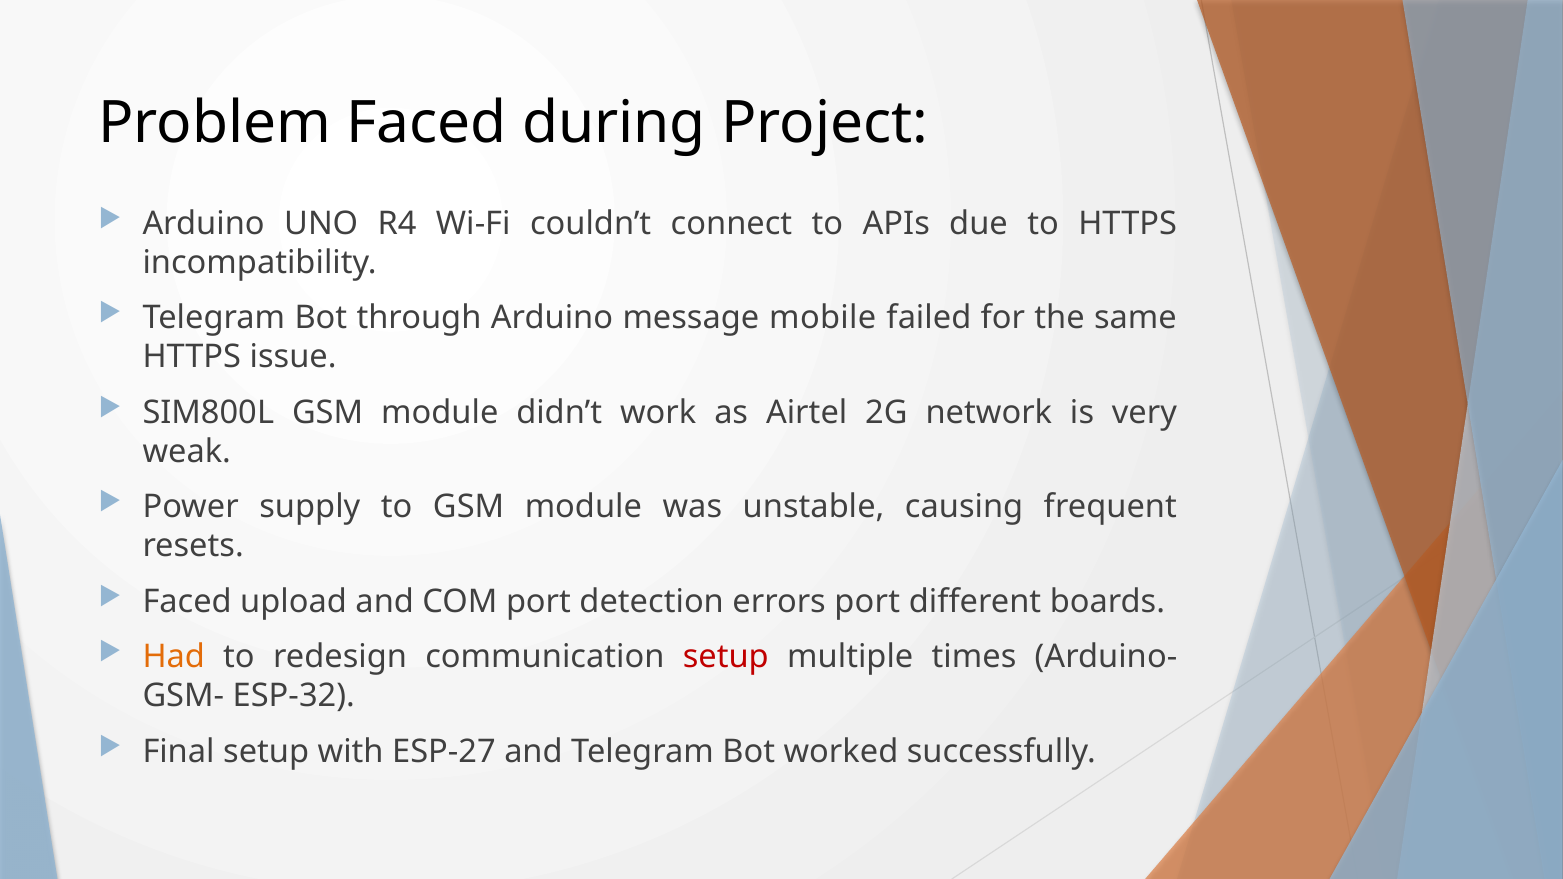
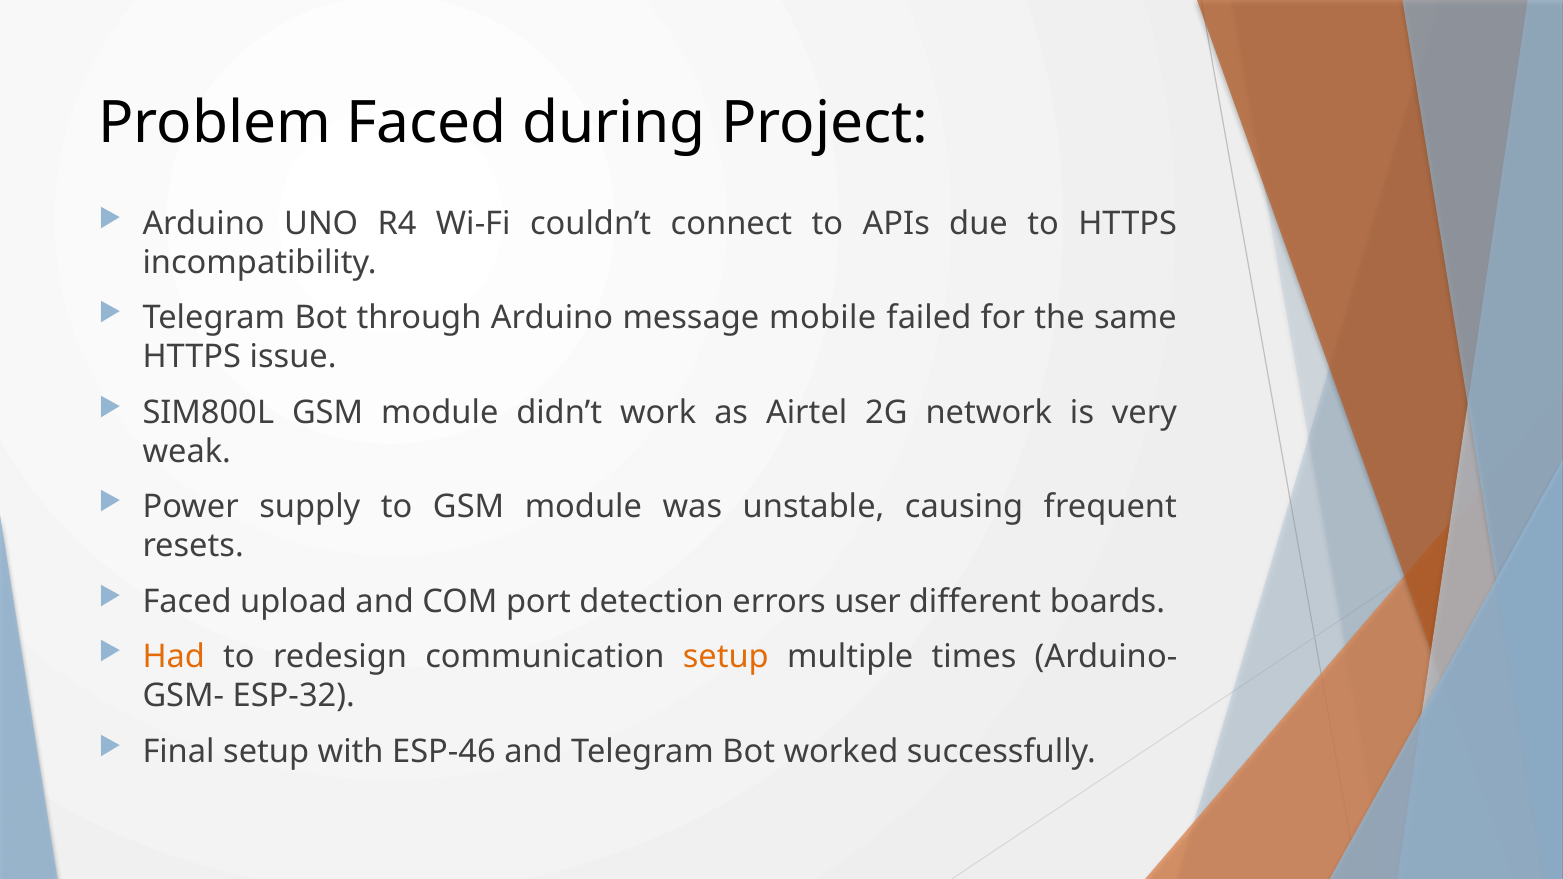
errors port: port -> user
setup at (726, 657) colour: red -> orange
ESP-27: ESP-27 -> ESP-46
